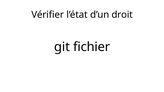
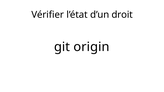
fichier: fichier -> origin
